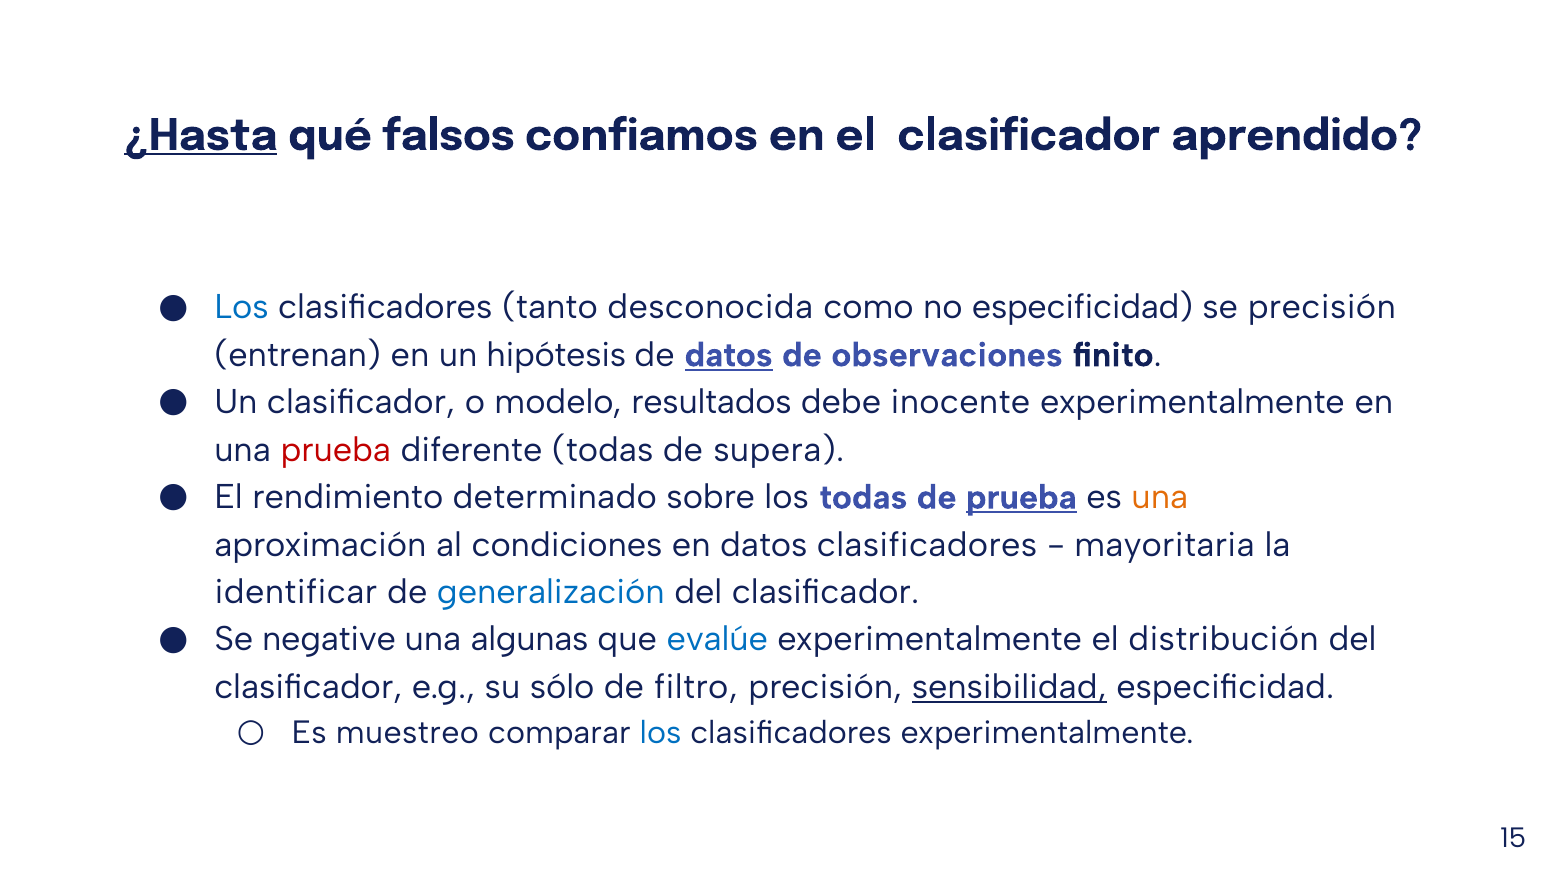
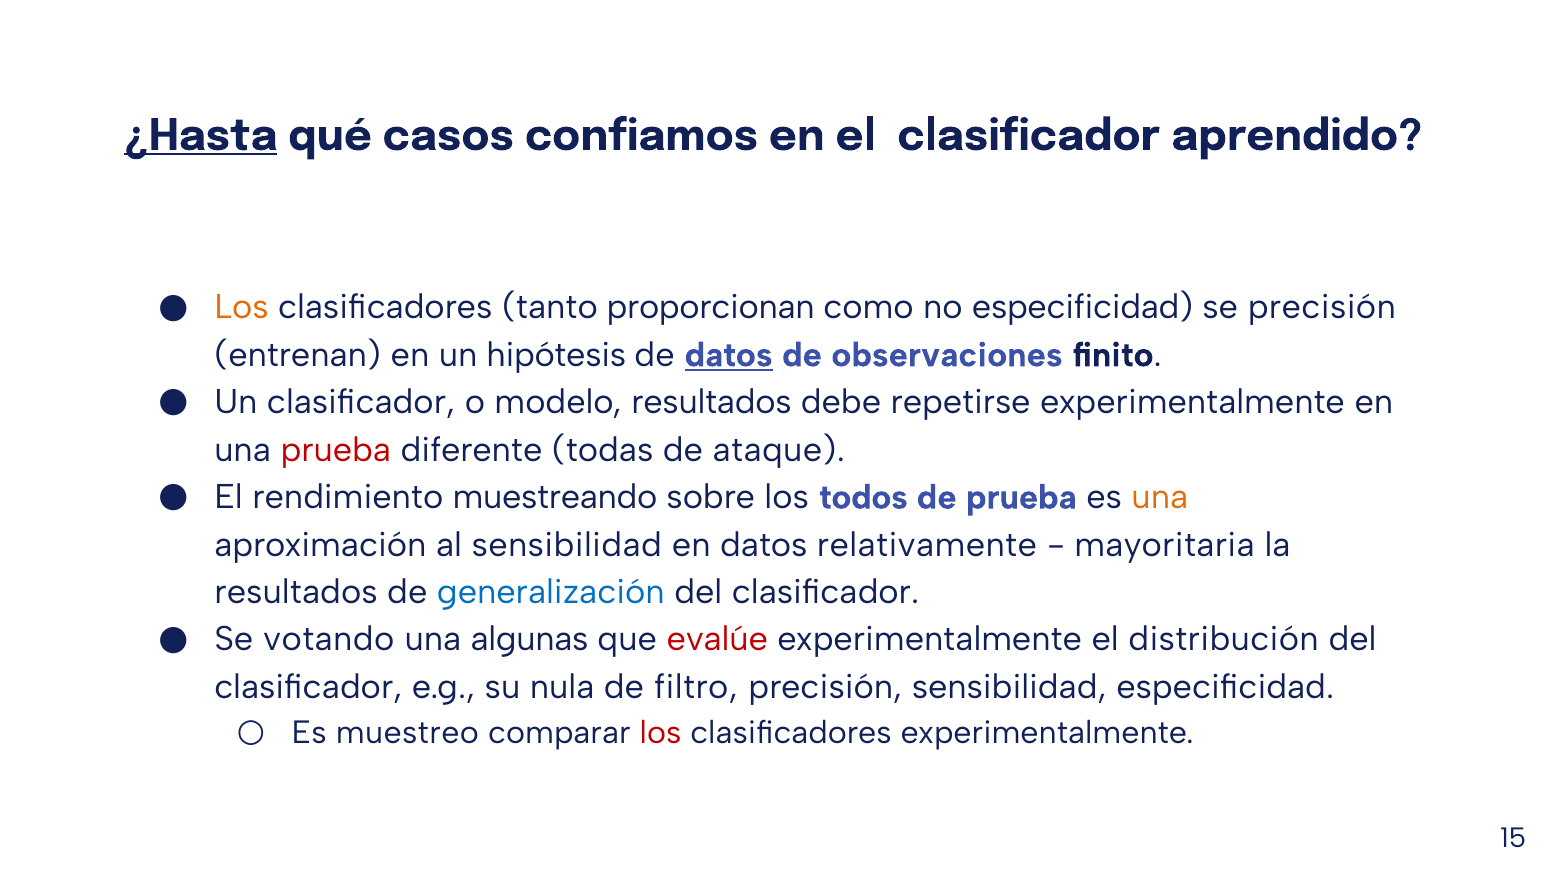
falsos: falsos -> casos
Los at (241, 308) colour: blue -> orange
desconocida: desconocida -> proporcionan
inocente: inocente -> repetirse
supera: supera -> ataque
determinado: determinado -> muestreando
los todas: todas -> todos
prueba at (1021, 497) underline: present -> none
al condiciones: condiciones -> sensibilidad
datos clasificadores: clasificadores -> relativamente
identificar at (296, 592): identificar -> resultados
negative: negative -> votando
evalúe colour: blue -> red
sólo: sólo -> nula
sensibilidad at (1009, 687) underline: present -> none
los at (661, 732) colour: blue -> red
